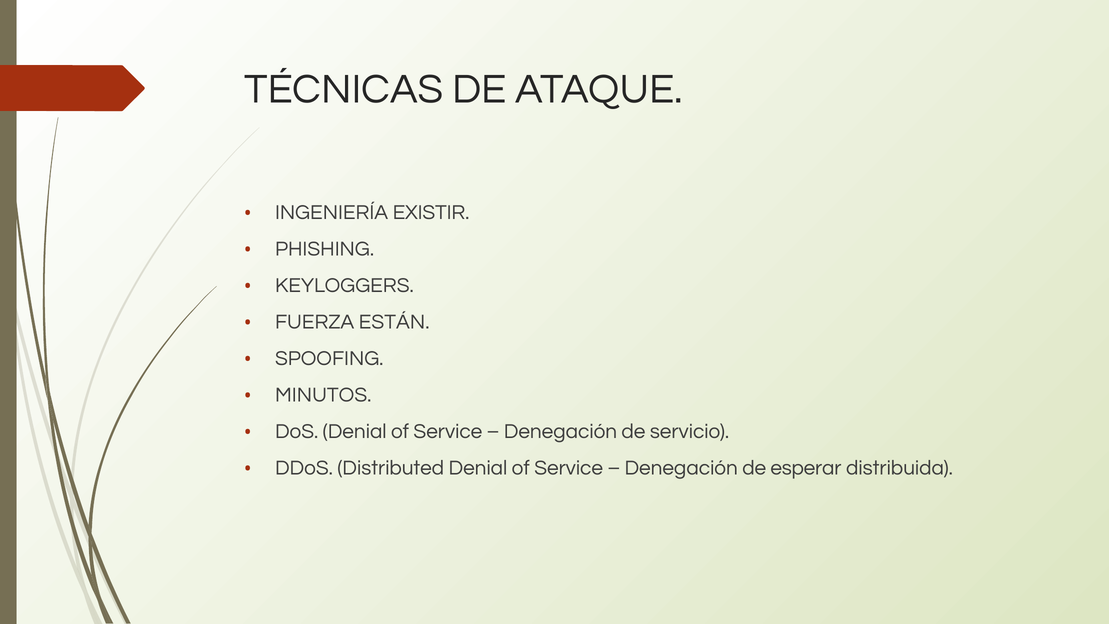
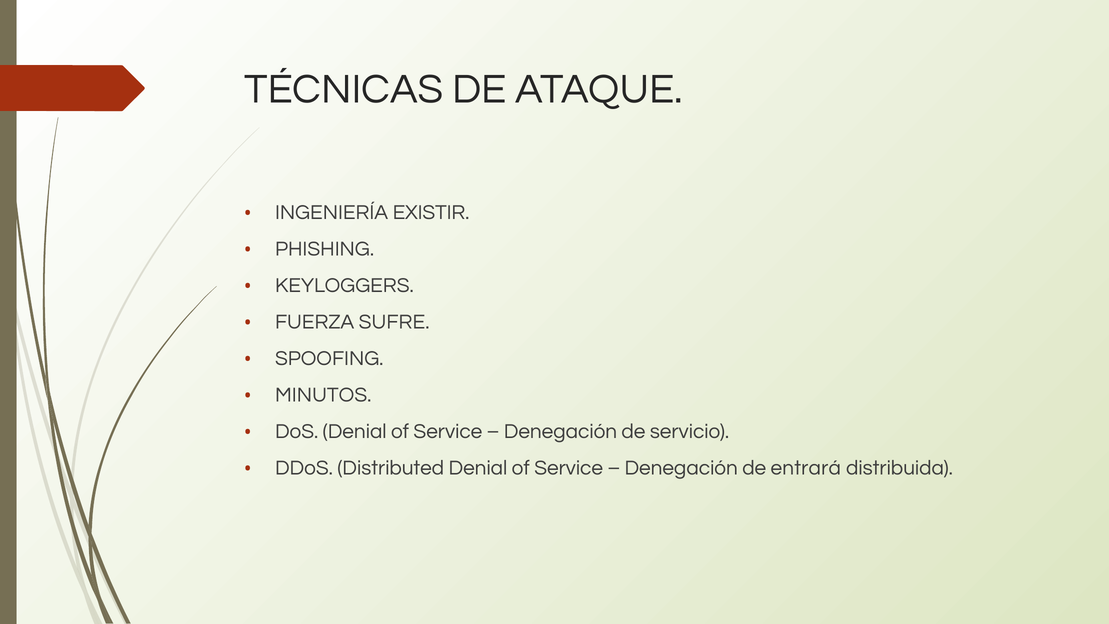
ESTÁN: ESTÁN -> SUFRE
esperar: esperar -> entrará
